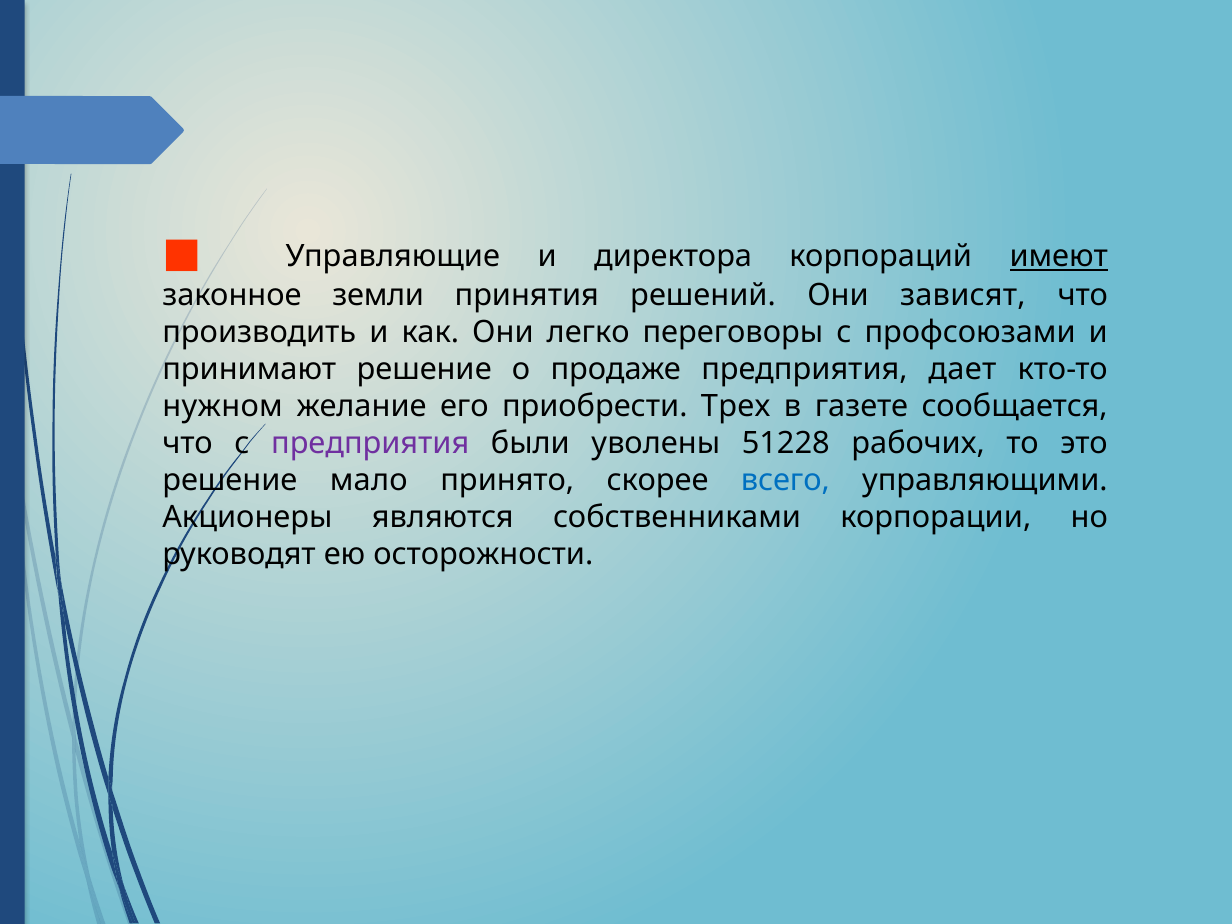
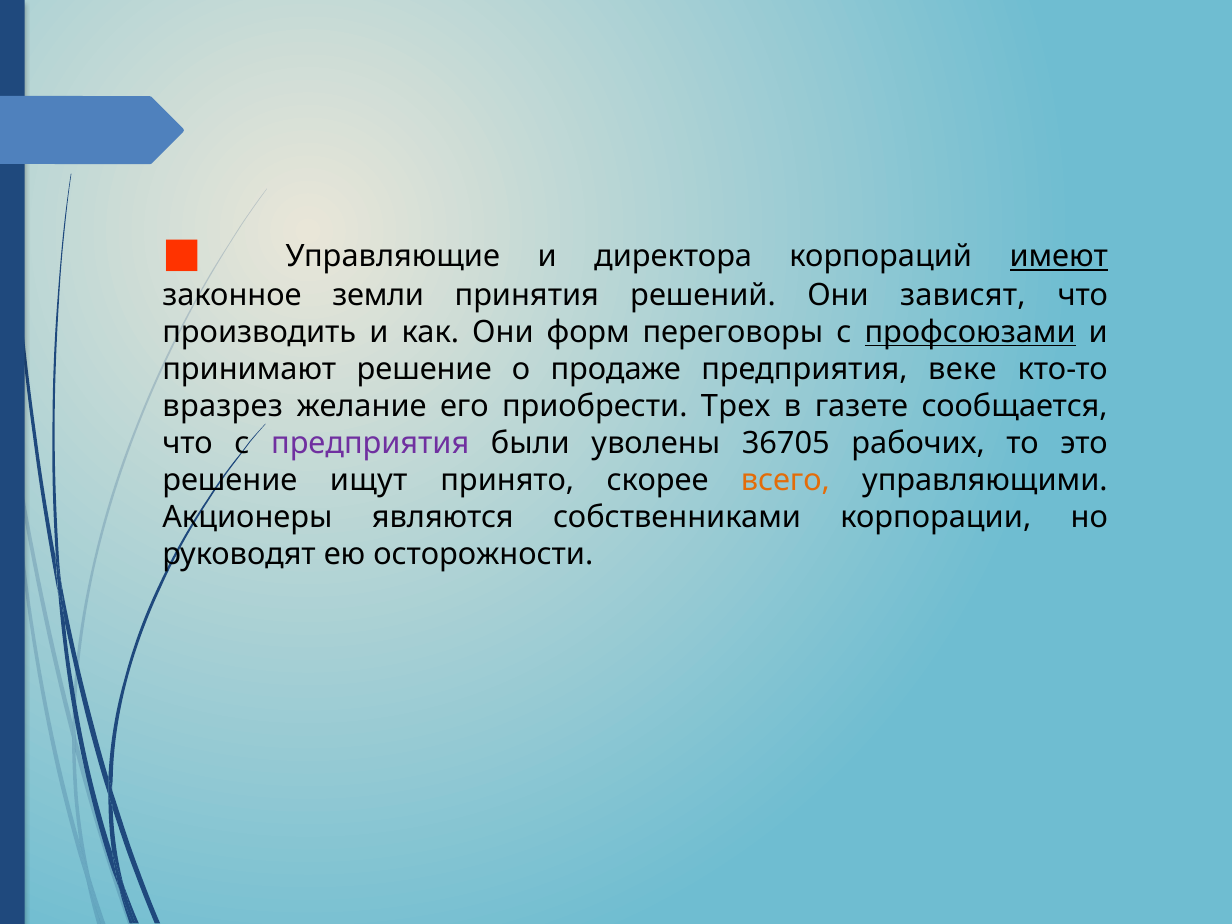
легко: легко -> форм
профсоюзами underline: none -> present
дает: дает -> веке
нужном: нужном -> вразрез
51228: 51228 -> 36705
мало: мало -> ищут
всего colour: blue -> orange
